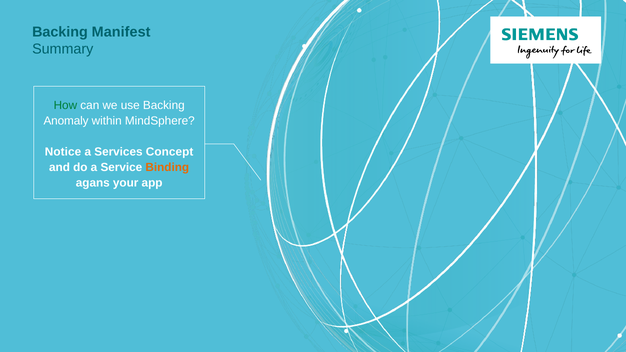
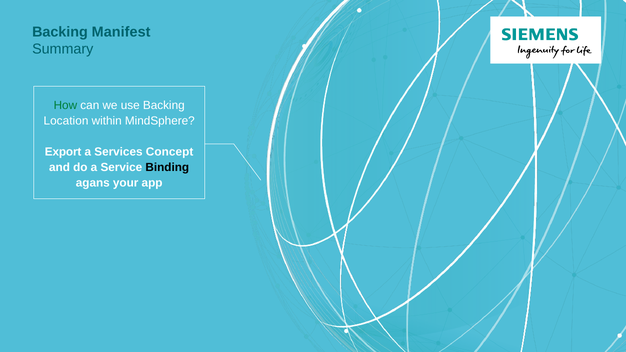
Anomaly: Anomaly -> Location
Notice: Notice -> Export
Binding colour: orange -> black
